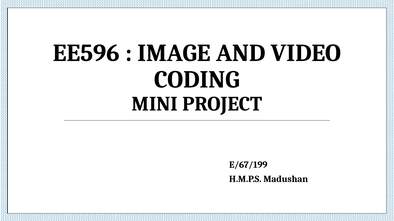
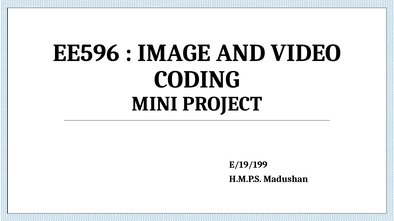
E/67/199: E/67/199 -> E/19/199
